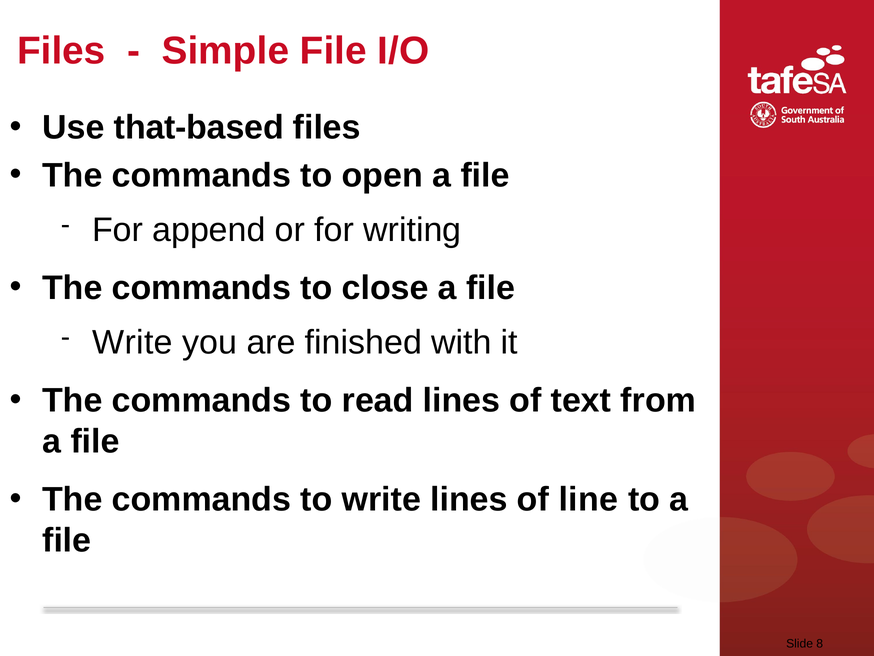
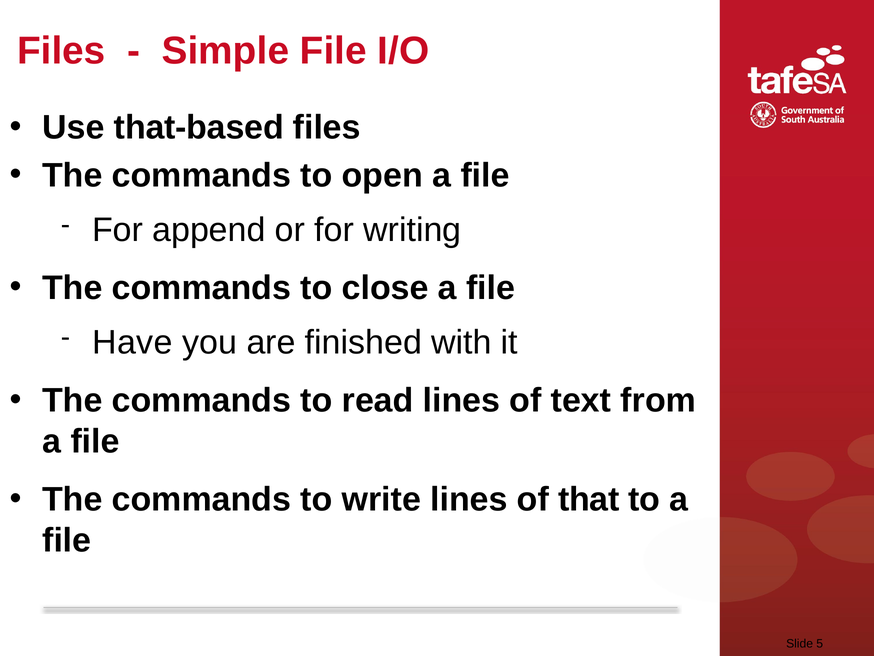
Write at (132, 342): Write -> Have
line: line -> that
8: 8 -> 5
